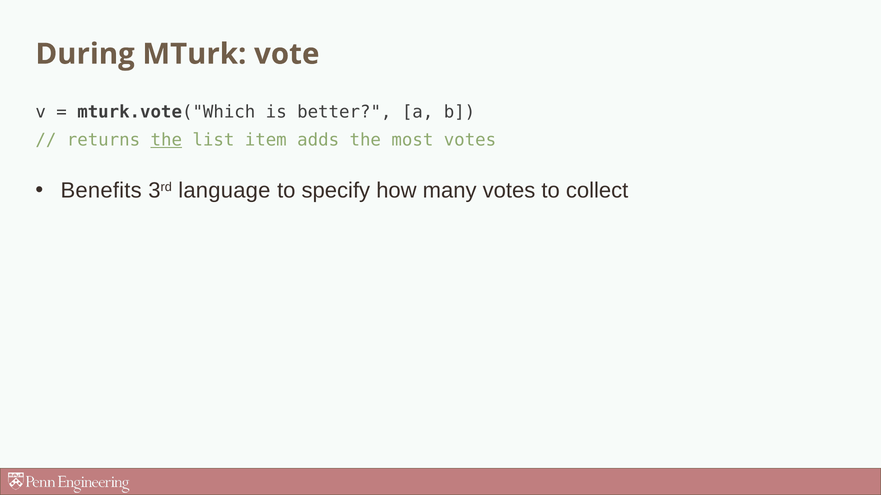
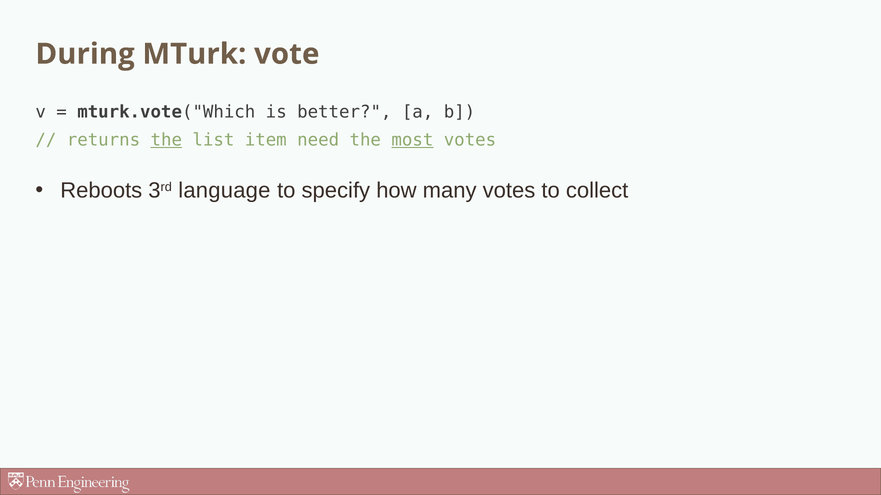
adds: adds -> need
most underline: none -> present
Benefits: Benefits -> Reboots
